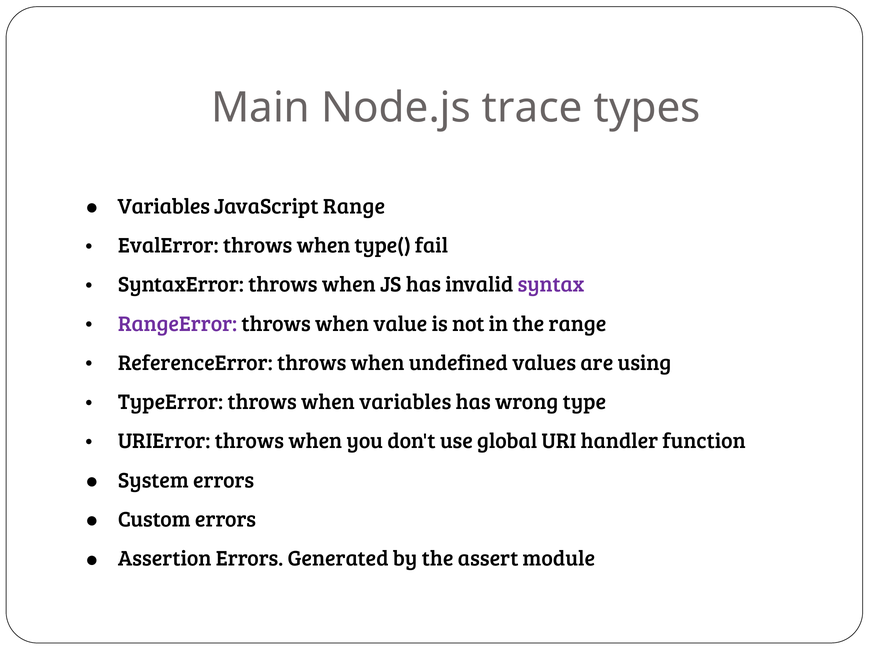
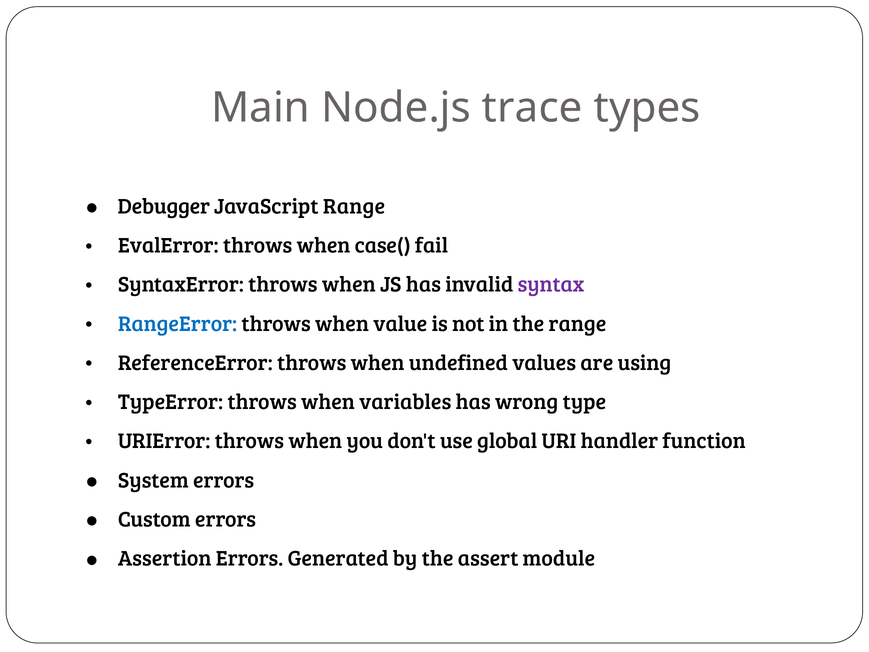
Variables at (164, 206): Variables -> Debugger
type(: type( -> case(
RangeError colour: purple -> blue
